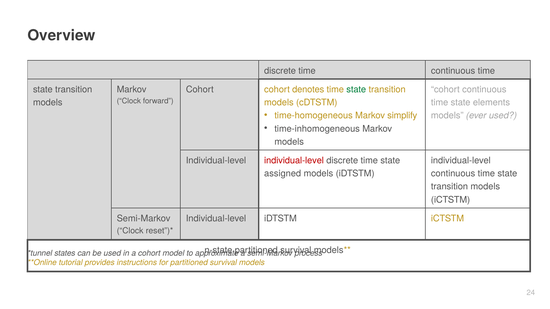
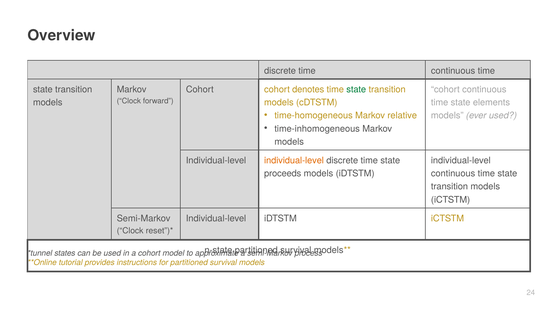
simplify: simplify -> relative
individual-level at (294, 161) colour: red -> orange
assigned: assigned -> proceeds
